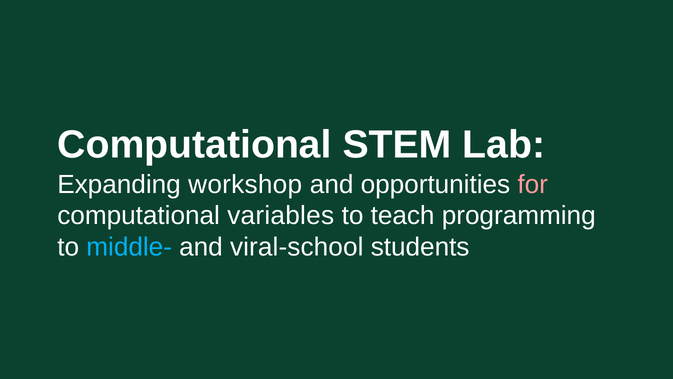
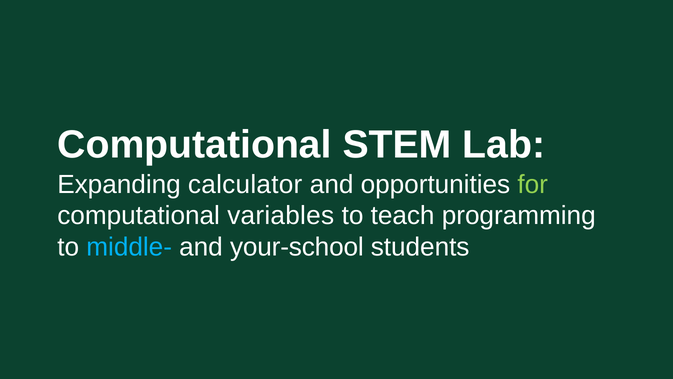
workshop: workshop -> calculator
for colour: pink -> light green
viral-school: viral-school -> your-school
